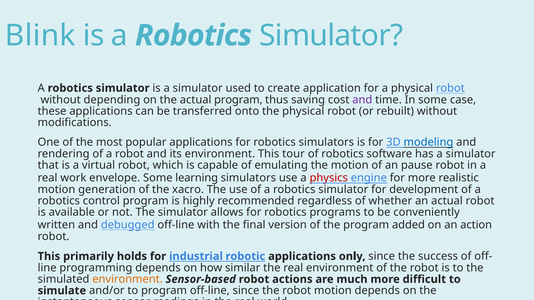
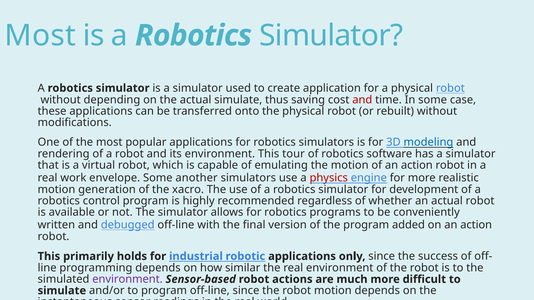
Blink at (40, 36): Blink -> Most
actual program: program -> simulate
and at (362, 100) colour: purple -> red
of an pause: pause -> action
learning: learning -> another
environment at (127, 280) colour: orange -> purple
